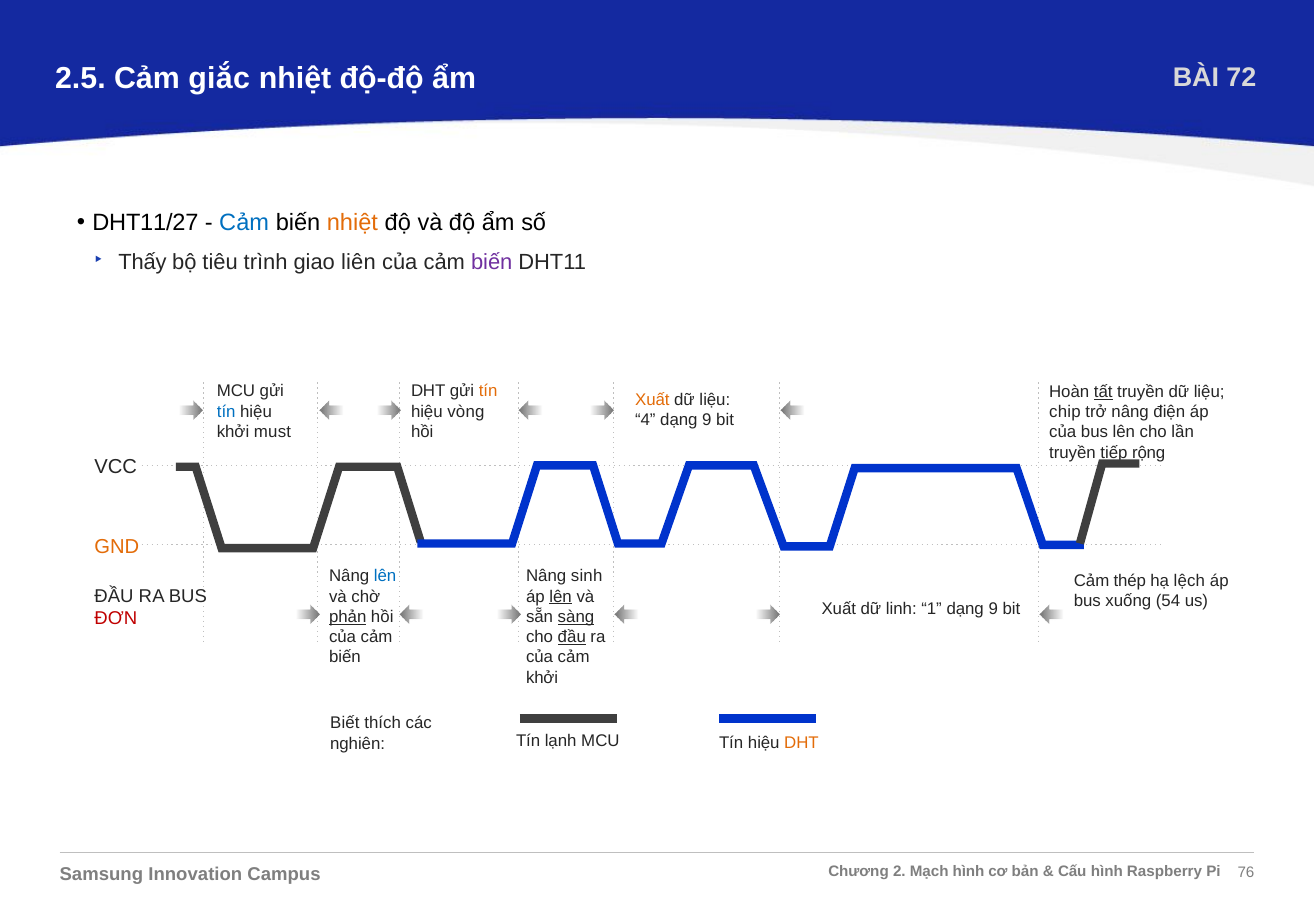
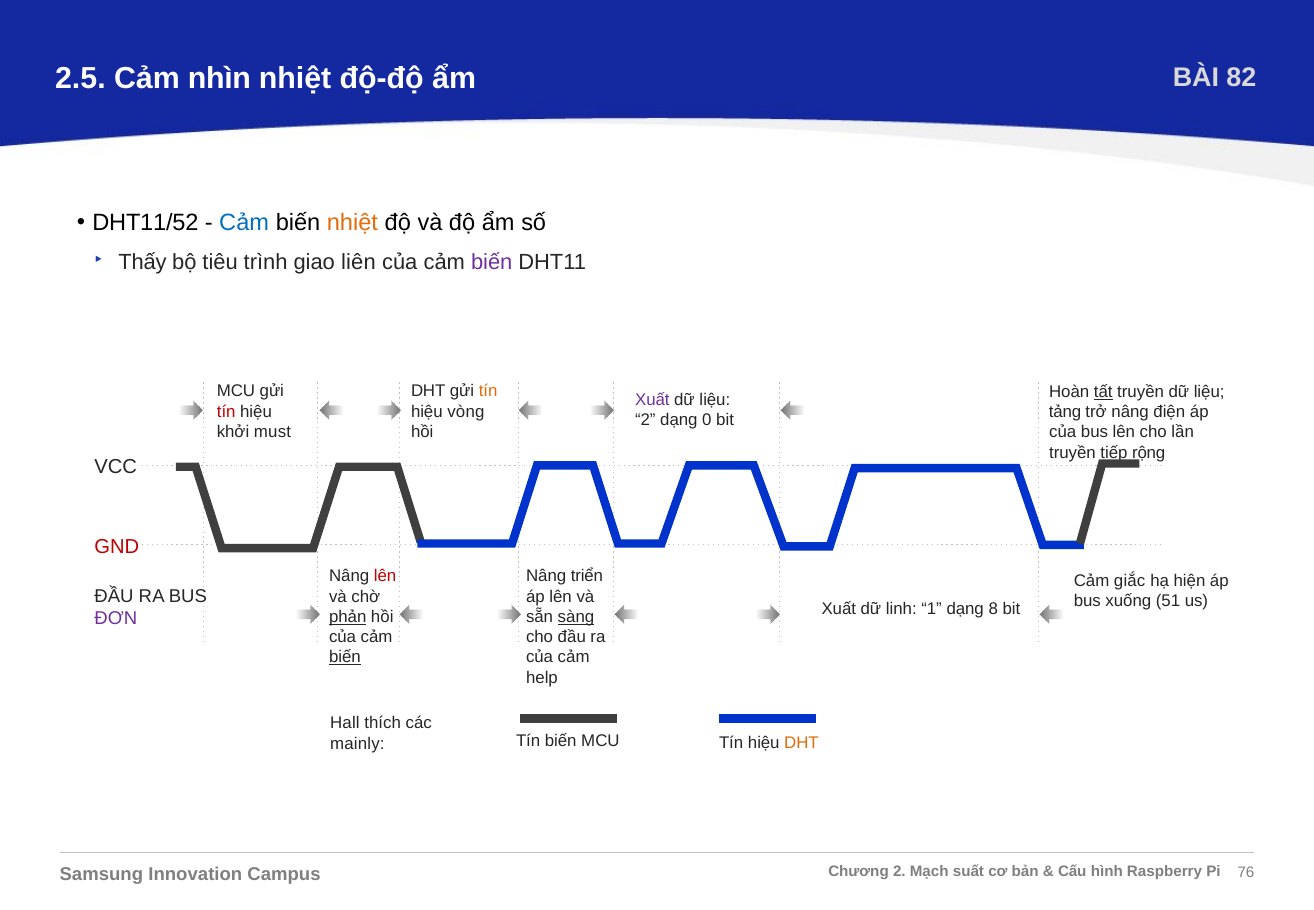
giắc: giắc -> nhìn
72: 72 -> 82
DHT11/27: DHT11/27 -> DHT11/52
Xuất at (652, 400) colour: orange -> purple
tín at (226, 412) colour: blue -> red
chip: chip -> tảng
4 at (645, 420): 4 -> 2
9 at (707, 420): 9 -> 0
GND colour: orange -> red
lên at (385, 576) colour: blue -> red
sinh: sinh -> triển
thép: thép -> giắc
lệch: lệch -> hiện
lên at (561, 597) underline: present -> none
54: 54 -> 51
1 dạng 9: 9 -> 8
ĐƠN colour: red -> purple
đầu at (572, 637) underline: present -> none
biến at (345, 657) underline: none -> present
khởi at (542, 678): khởi -> help
Biết: Biết -> Hall
Tín lạnh: lạnh -> biến
nghiên: nghiên -> mainly
hình at (969, 872): hình -> suất
